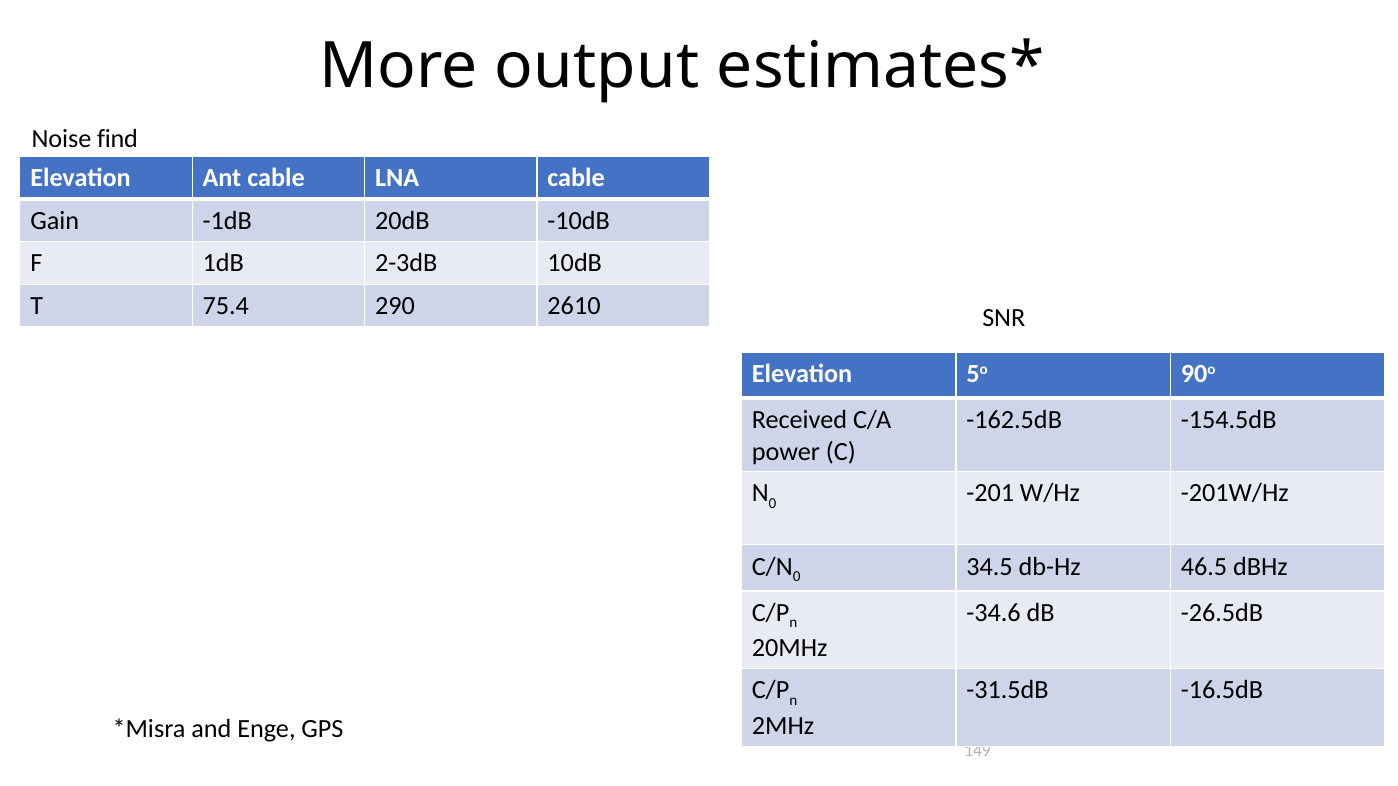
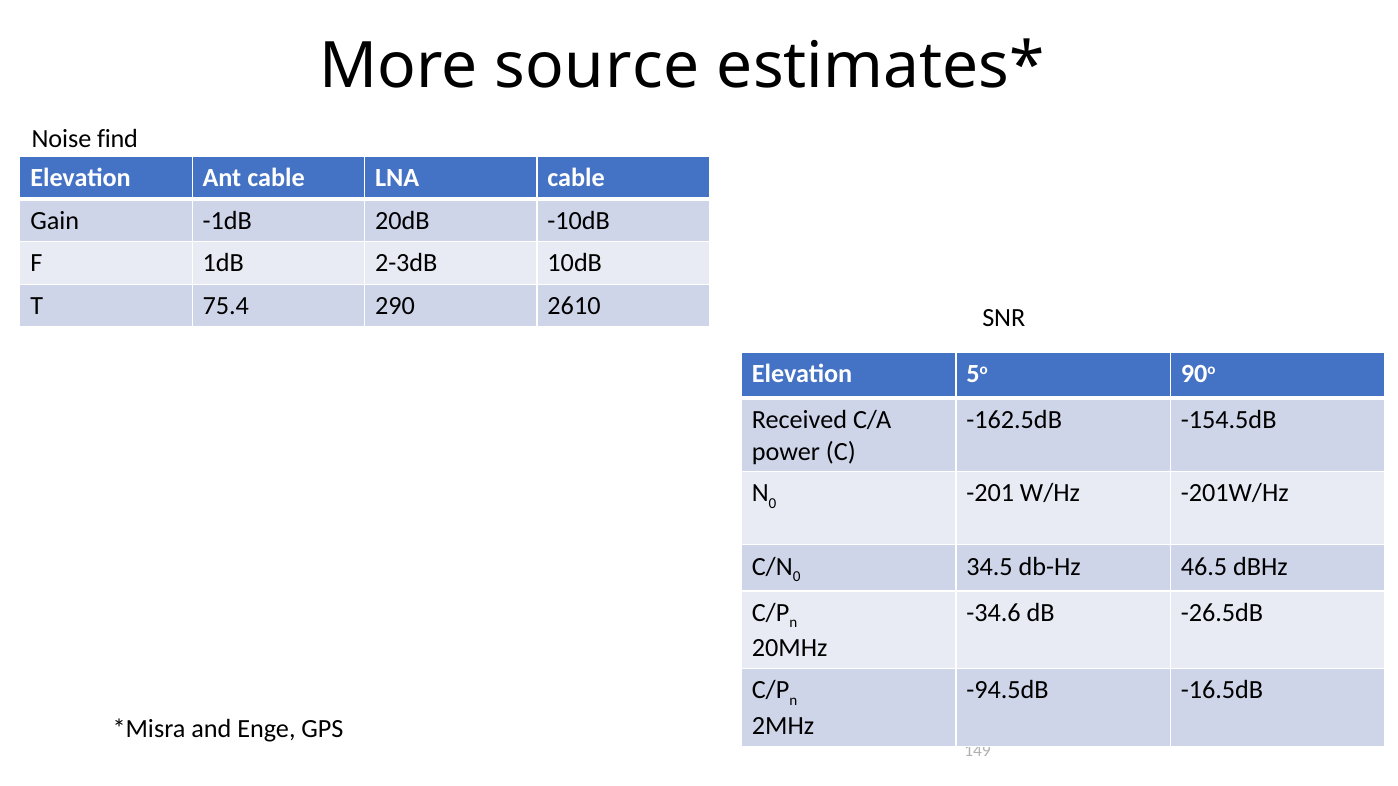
output: output -> source
-31.5dB: -31.5dB -> -94.5dB
